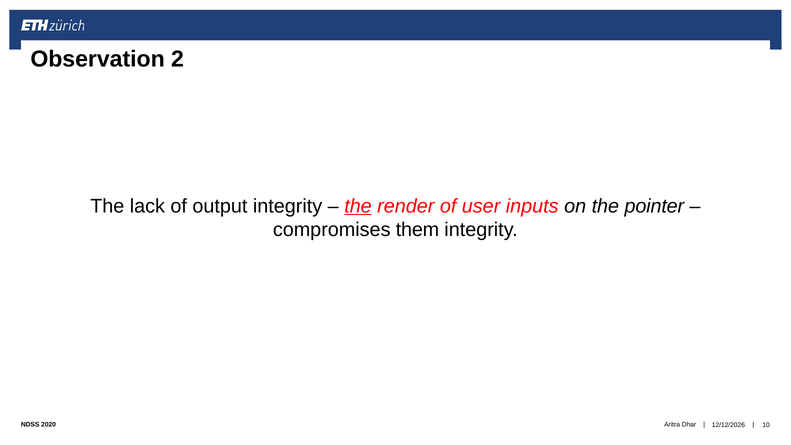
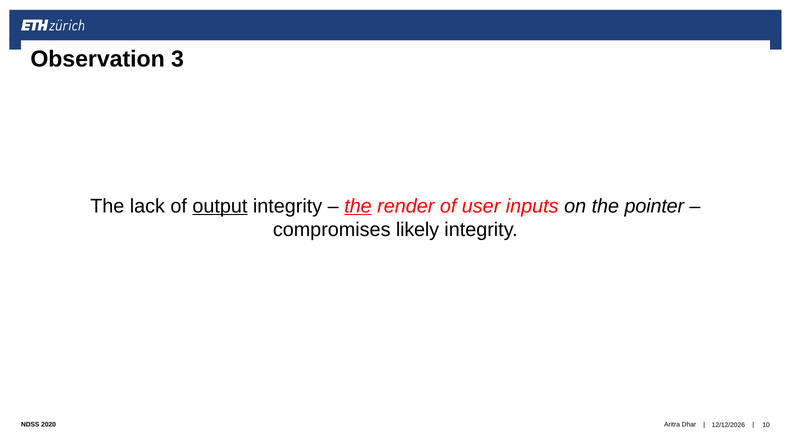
2: 2 -> 3
output underline: none -> present
them: them -> likely
